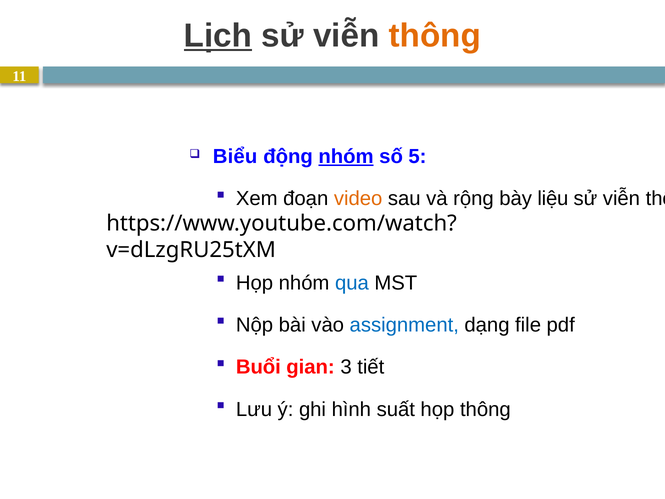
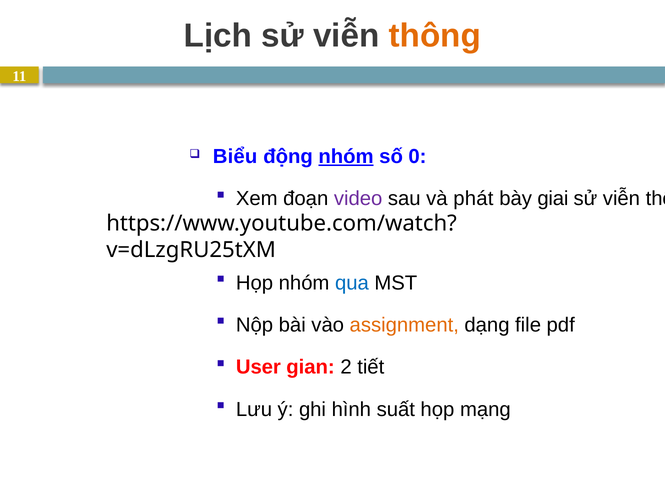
Lịch underline: present -> none
5: 5 -> 0
video colour: orange -> purple
rộng: rộng -> phát
liệu: liệu -> giai
assignment colour: blue -> orange
Buổi: Buổi -> User
3: 3 -> 2
họp thông: thông -> mạng
